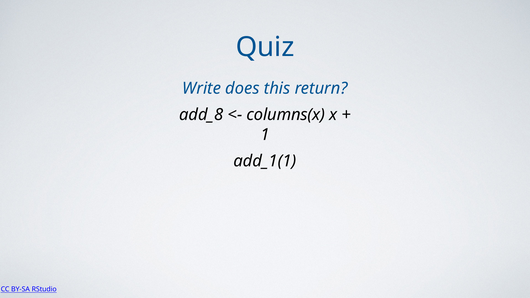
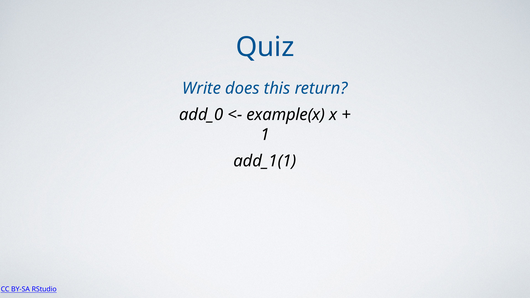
add_8: add_8 -> add_0
columns(x: columns(x -> example(x
